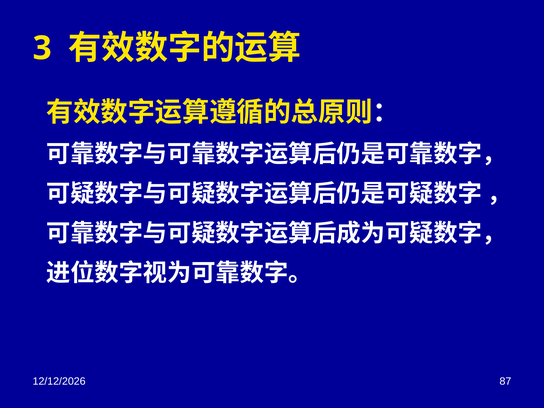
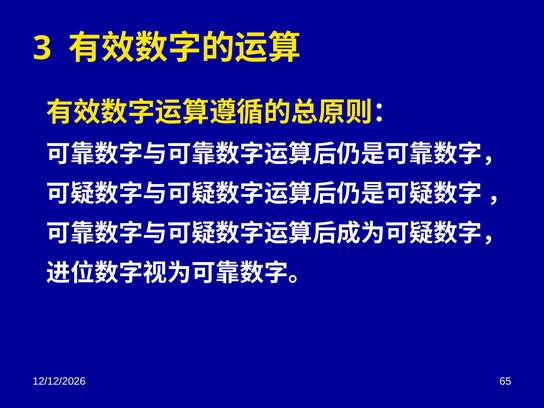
87: 87 -> 65
